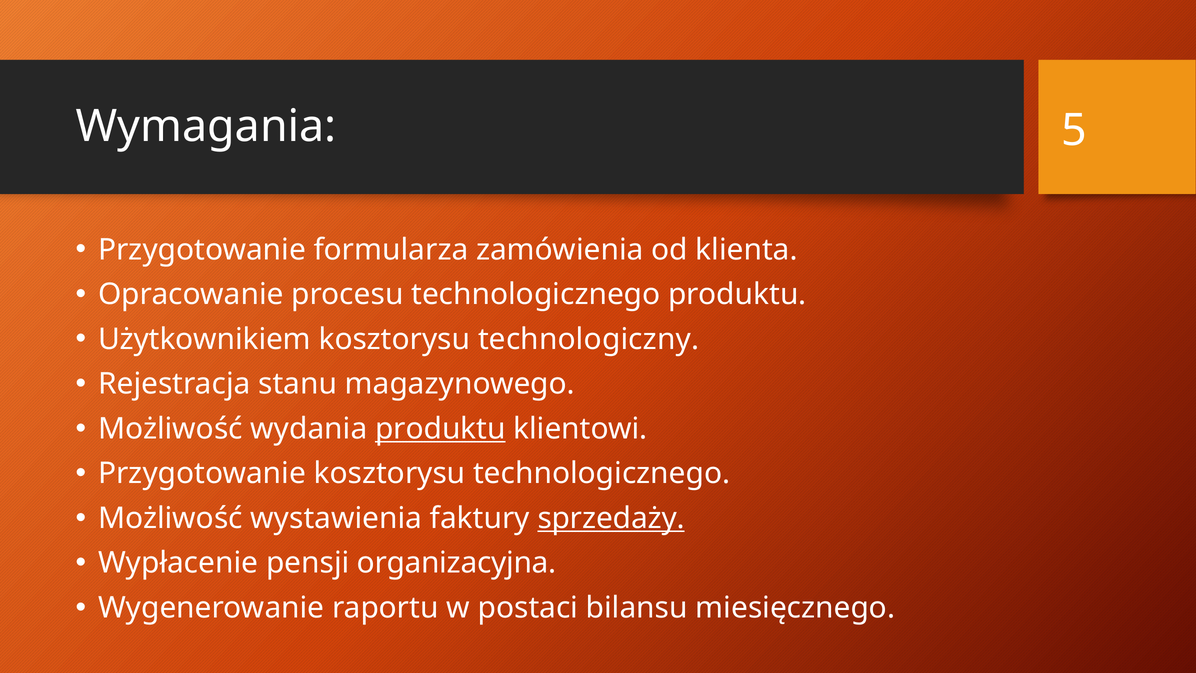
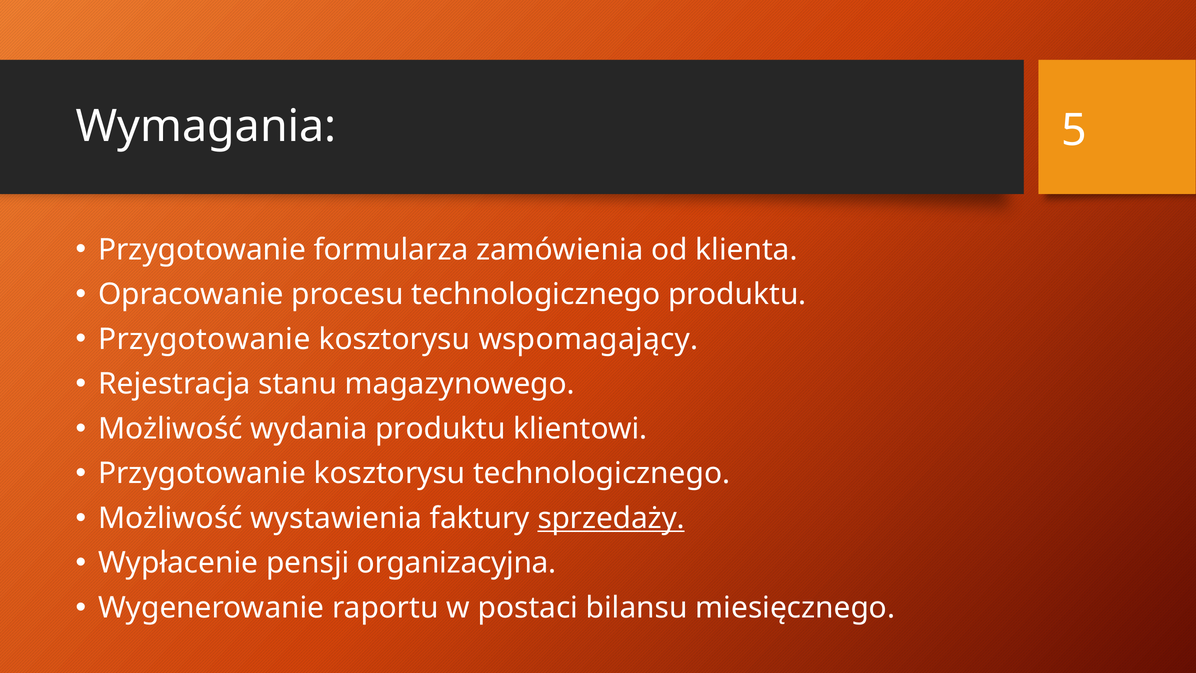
Użytkownikiem at (205, 339): Użytkownikiem -> Przygotowanie
technologiczny: technologiczny -> wspomagający
produktu at (440, 429) underline: present -> none
